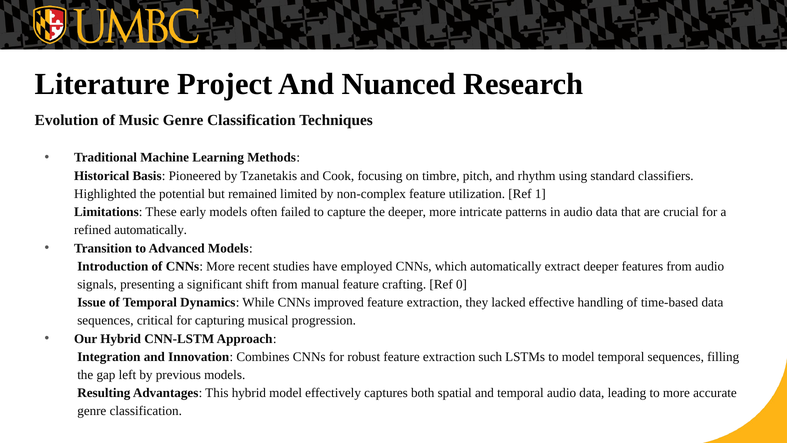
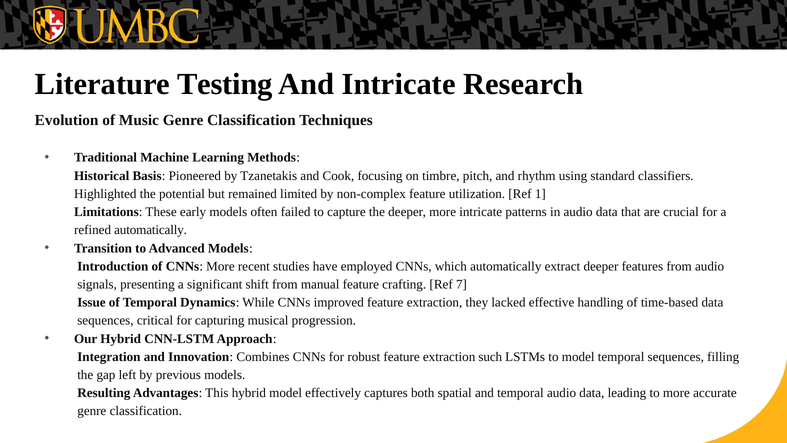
Project: Project -> Testing
And Nuanced: Nuanced -> Intricate
0: 0 -> 7
